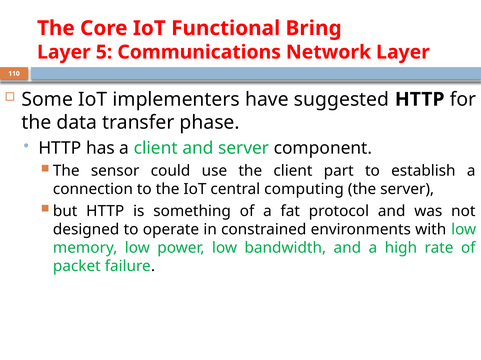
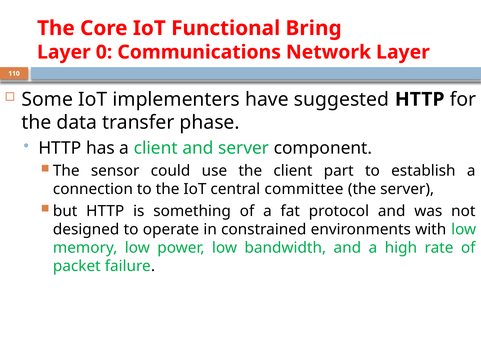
5: 5 -> 0
computing: computing -> committee
